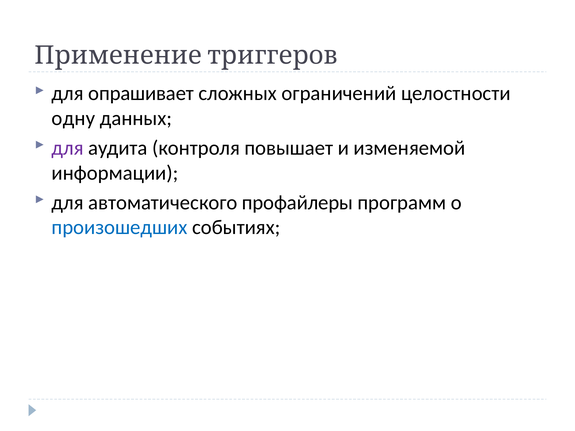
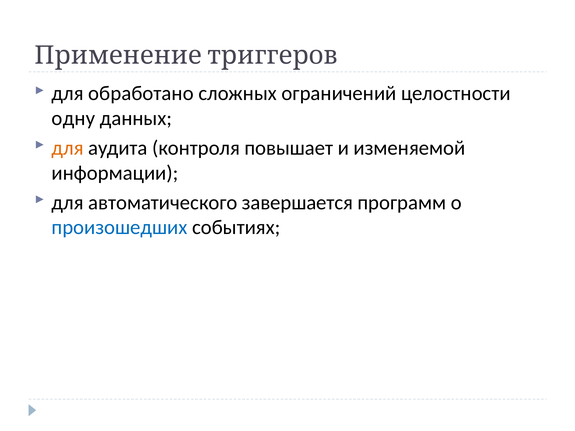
опрашивает: опрашивает -> обработано
для at (68, 148) colour: purple -> orange
профайлеры: профайлеры -> завершается
